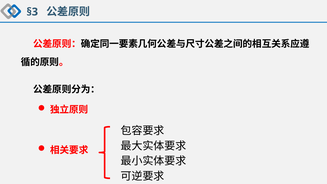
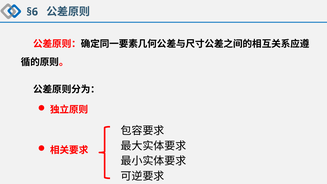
§3: §3 -> §6
